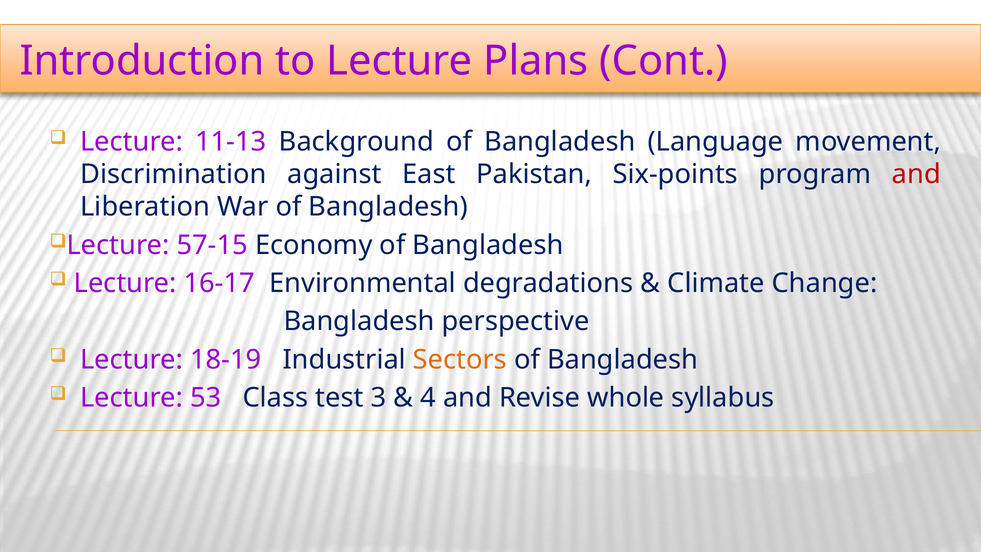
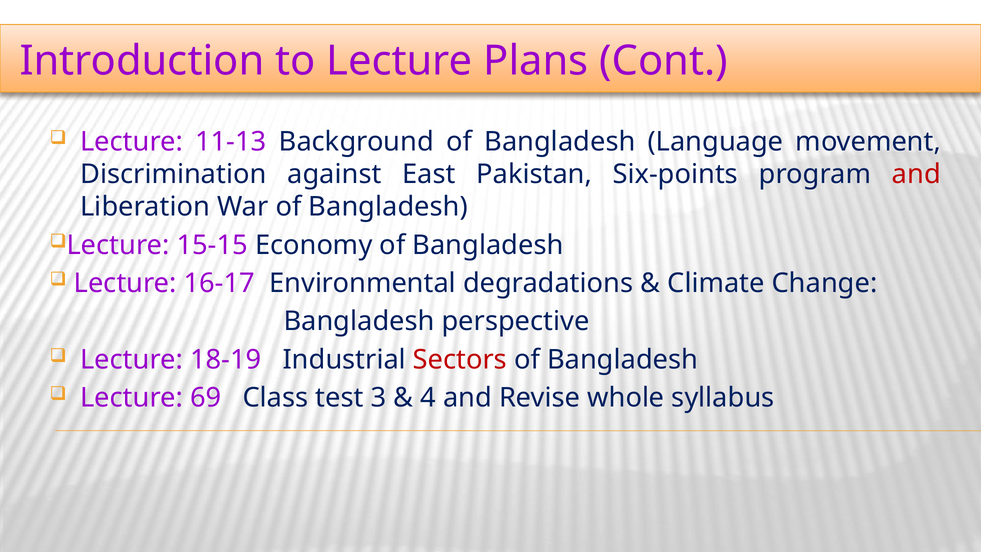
57-15: 57-15 -> 15-15
Sectors colour: orange -> red
53: 53 -> 69
